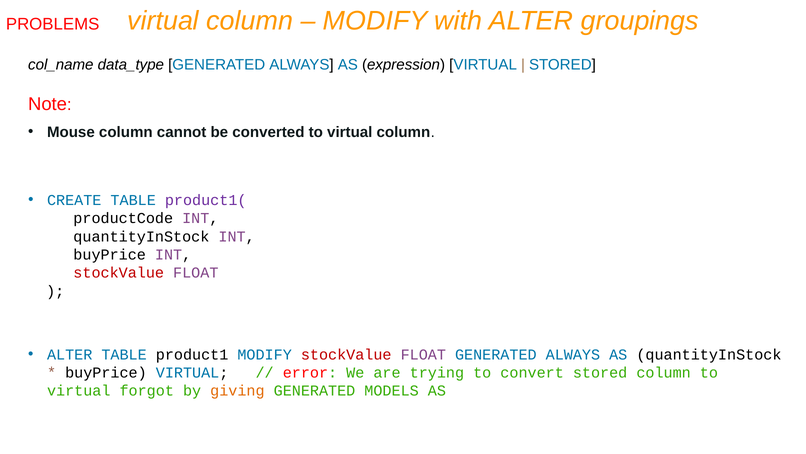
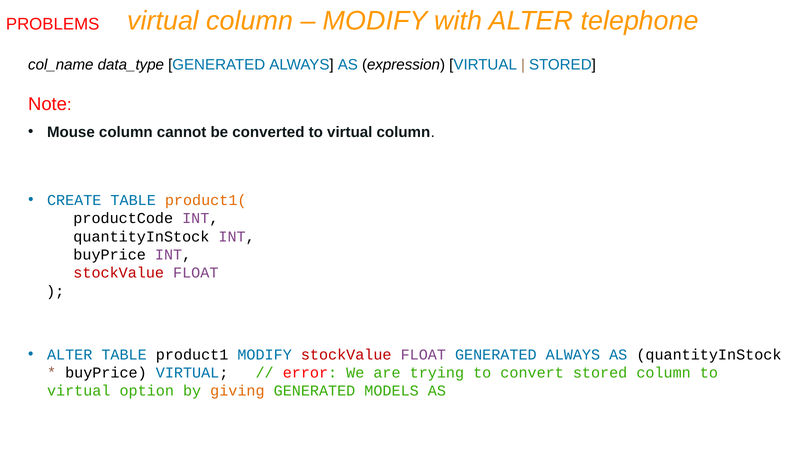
groupings: groupings -> telephone
product1( colour: purple -> orange
forgot: forgot -> option
